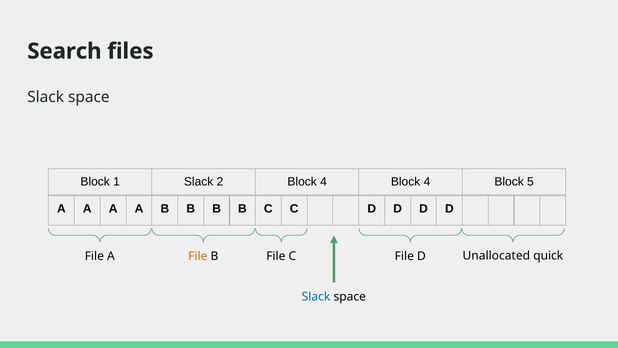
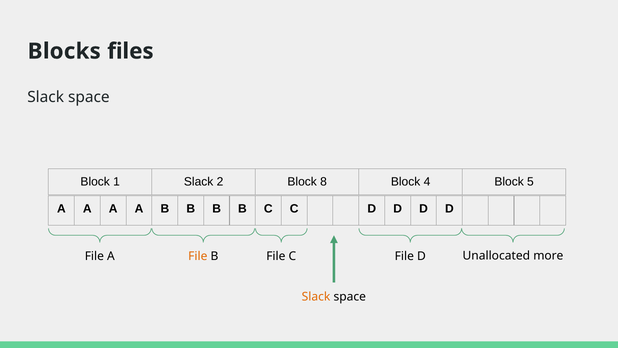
Search: Search -> Blocks
2 Block 4: 4 -> 8
quick: quick -> more
Slack at (316, 296) colour: blue -> orange
